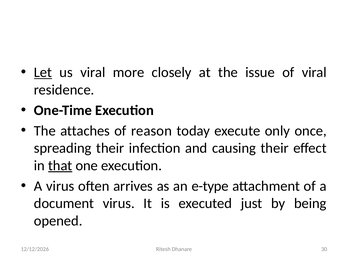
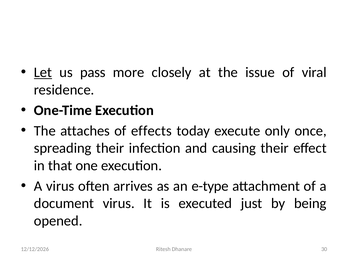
us viral: viral -> pass
reason: reason -> effects
that underline: present -> none
